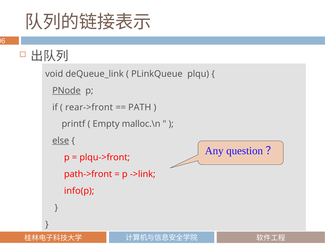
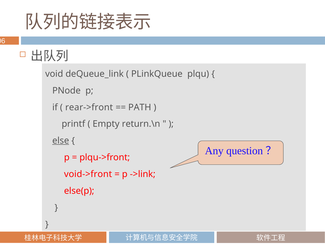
PNode underline: present -> none
malloc.\n: malloc.\n -> return.\n
path->front: path->front -> void->front
info(p: info(p -> else(p
